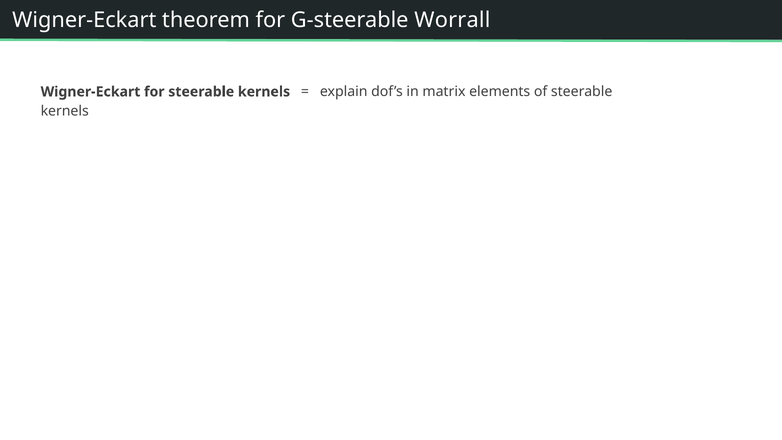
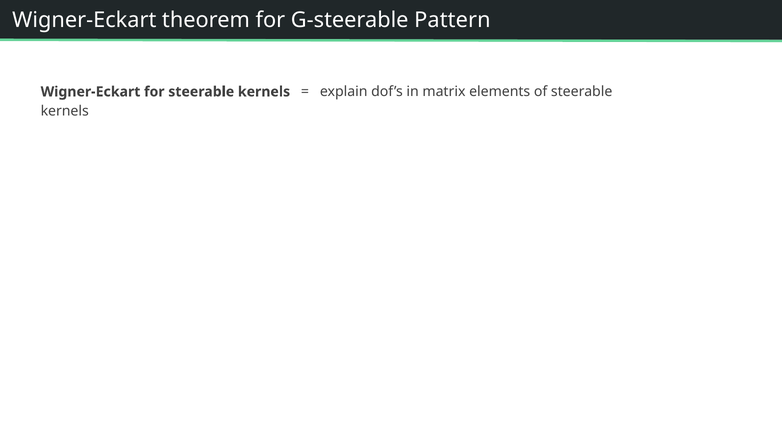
Worrall: Worrall -> Pattern
